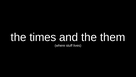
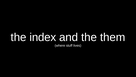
times: times -> index
